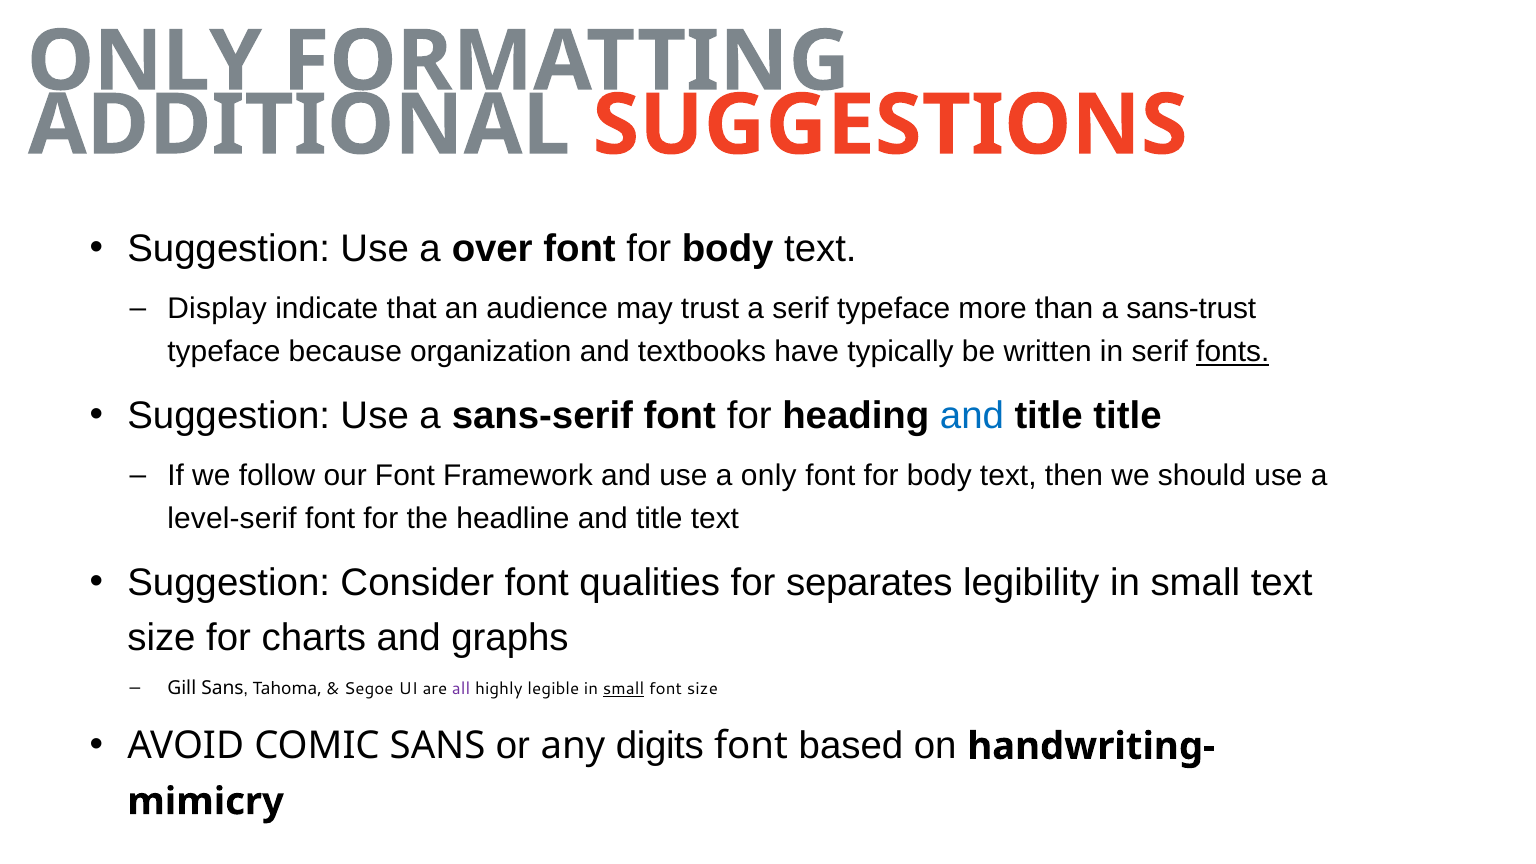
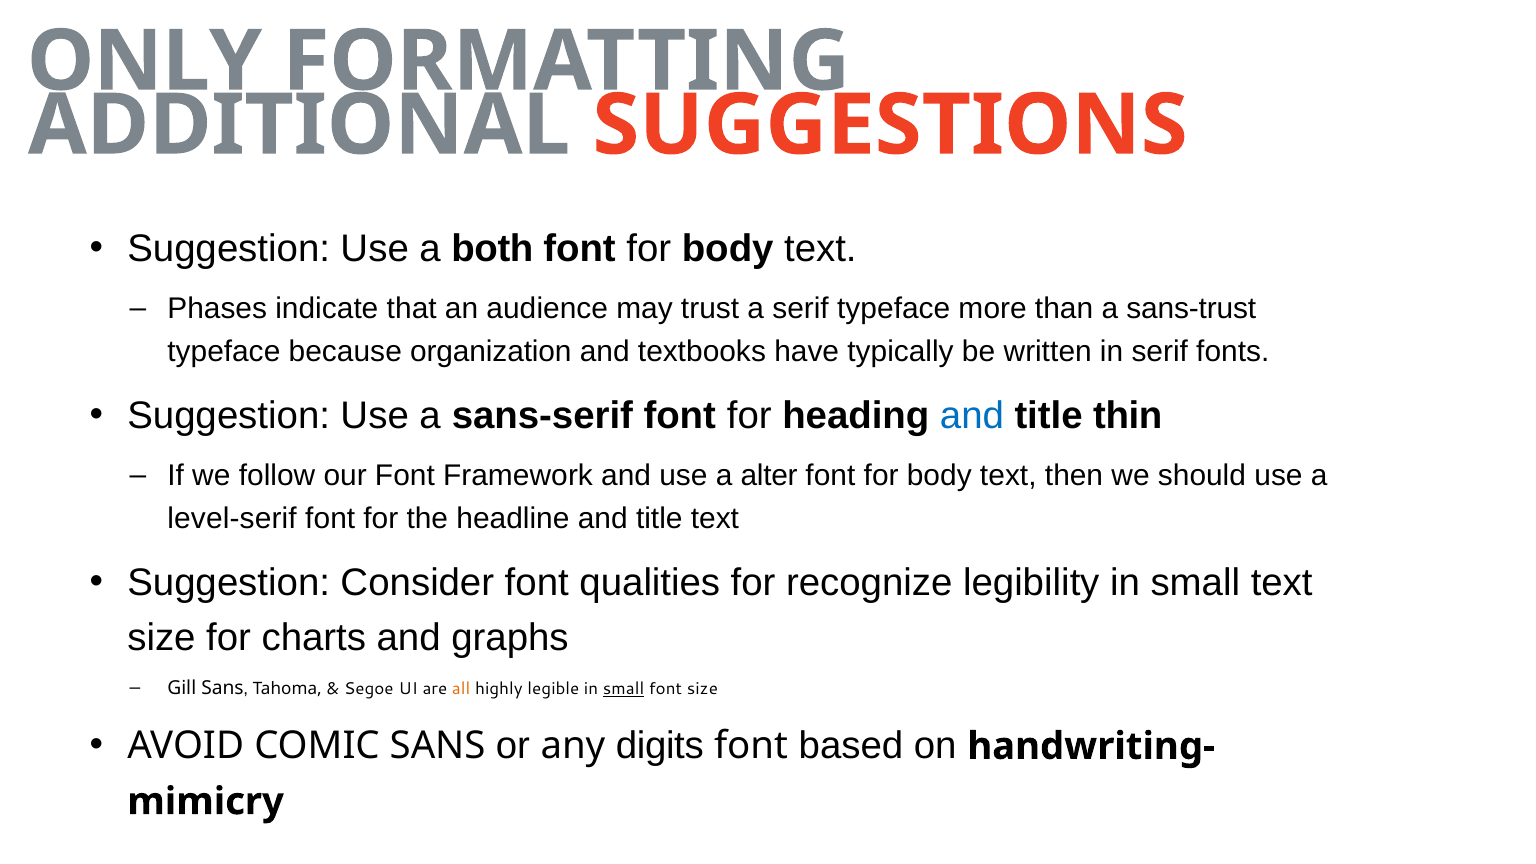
over: over -> both
Display: Display -> Phases
fonts underline: present -> none
title title: title -> thin
a only: only -> alter
separates: separates -> recognize
all colour: purple -> orange
